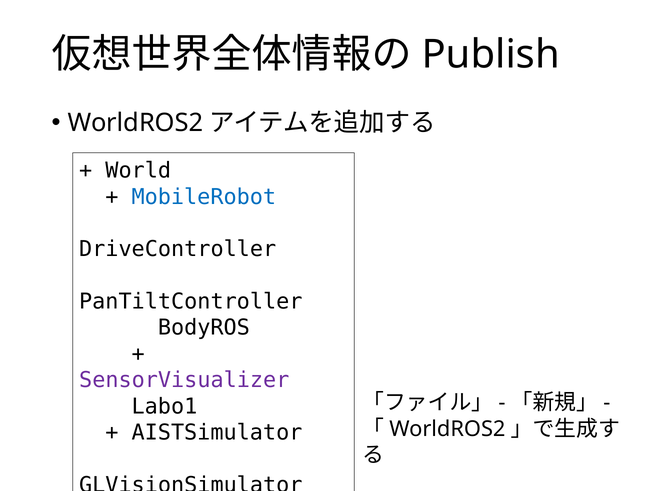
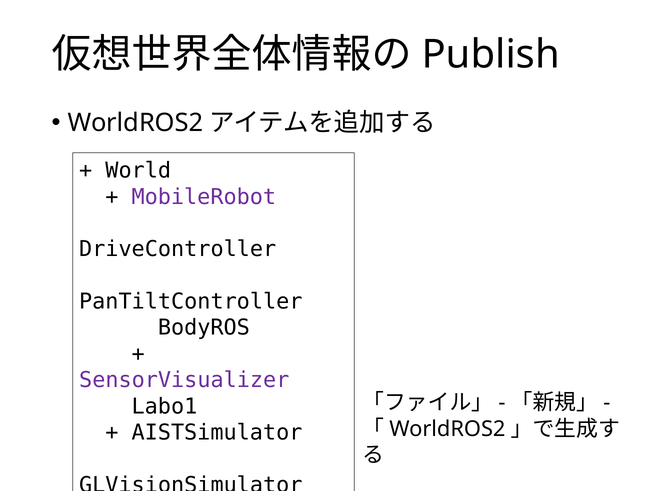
MobileRobot colour: blue -> purple
